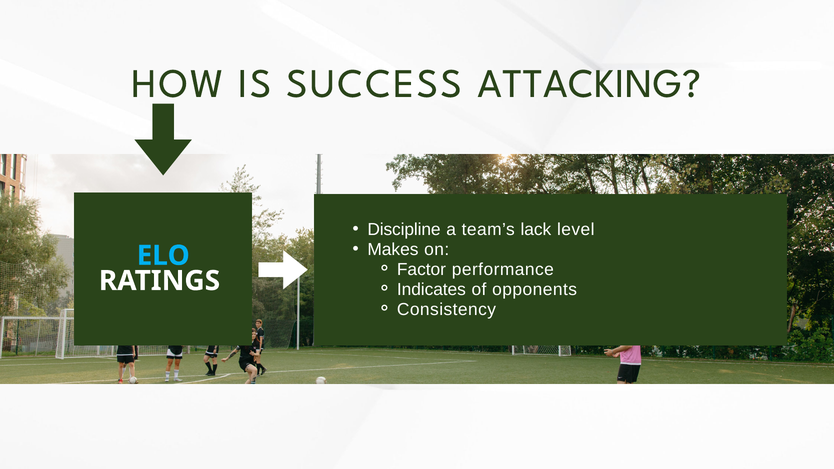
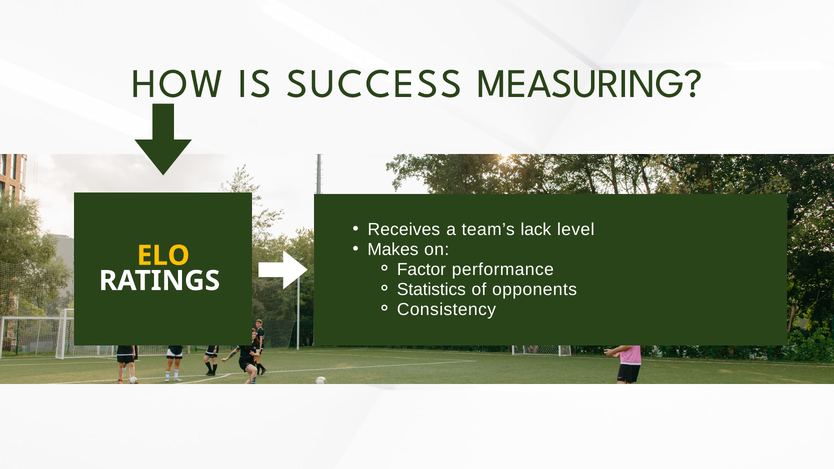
ATTACKING: ATTACKING -> MEASURING
Discipline: Discipline -> Receives
ELO colour: light blue -> yellow
Indicates: Indicates -> Statistics
